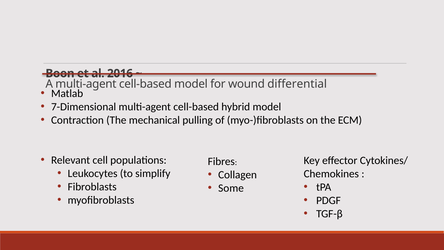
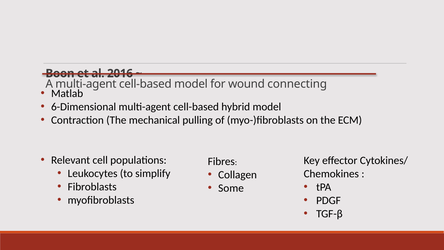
differential: differential -> connecting
7-Dimensional: 7-Dimensional -> 6-Dimensional
